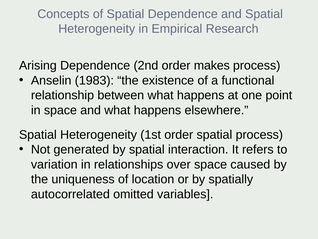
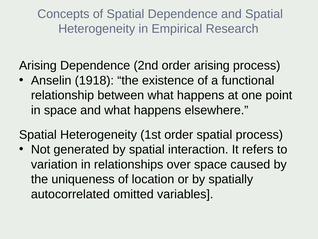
order makes: makes -> arising
1983: 1983 -> 1918
